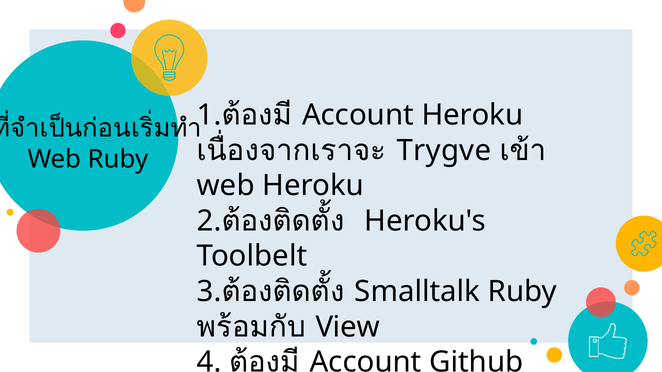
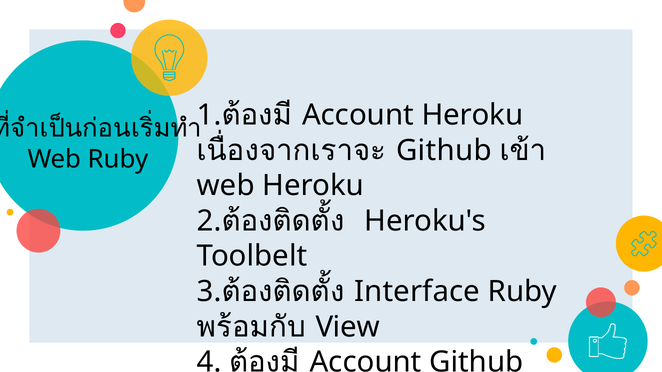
Trygve at (444, 151): Trygve -> Github
Smalltalk: Smalltalk -> Interface
